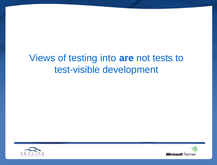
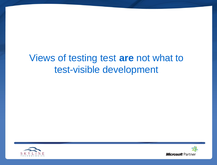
into: into -> test
tests: tests -> what
